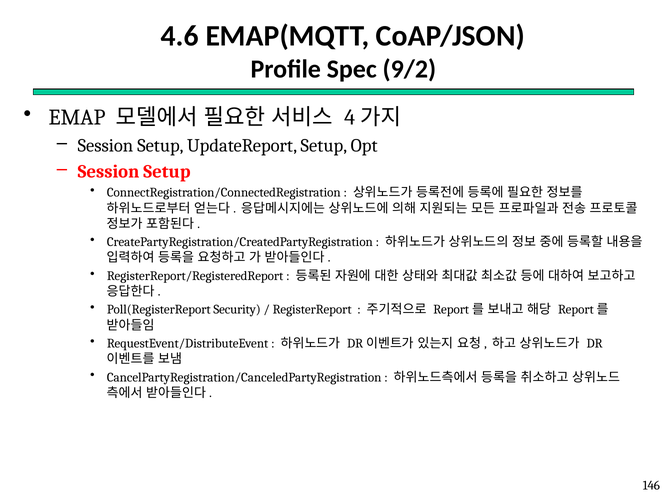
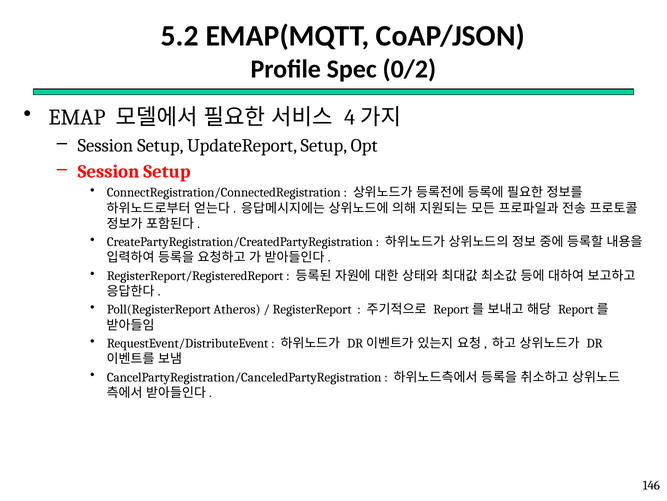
4.6: 4.6 -> 5.2
9/2: 9/2 -> 0/2
Security: Security -> Atheros
